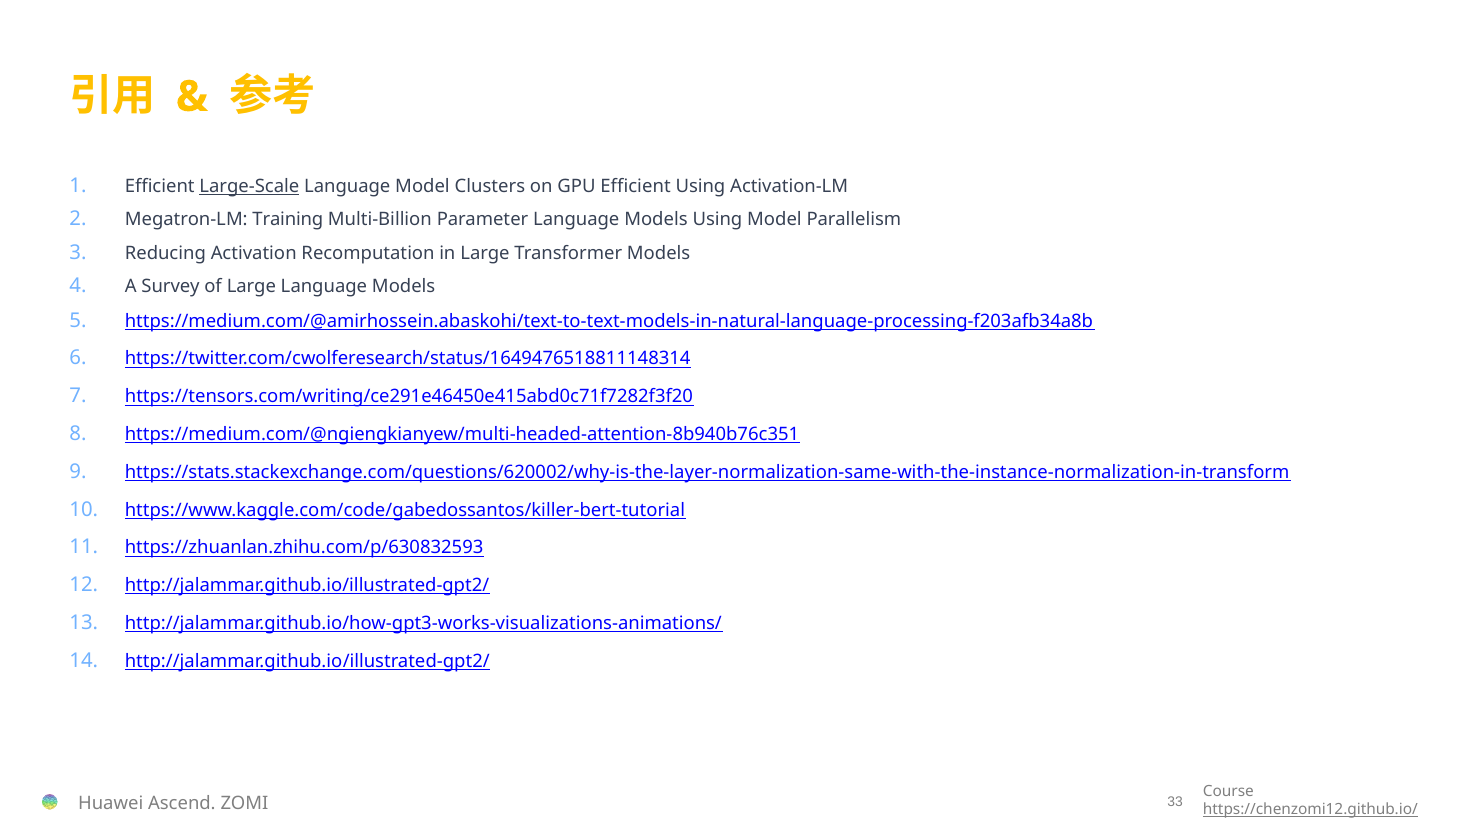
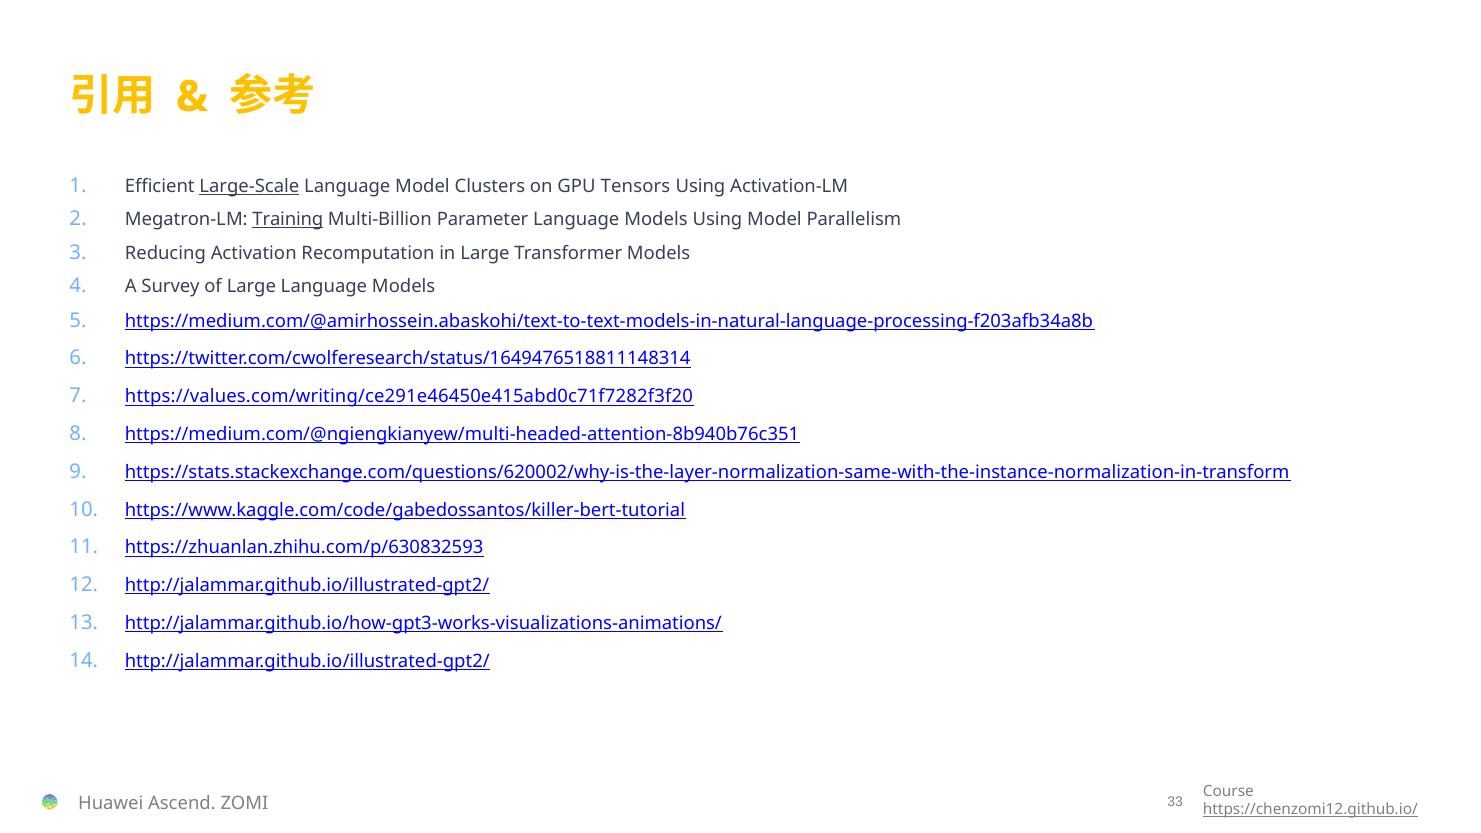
GPU Efficient: Efficient -> Tensors
Training underline: none -> present
https://tensors.com/writing/ce291e46450e415abd0c71f7282f3f20: https://tensors.com/writing/ce291e46450e415abd0c71f7282f3f20 -> https://values.com/writing/ce291e46450e415abd0c71f7282f3f20
